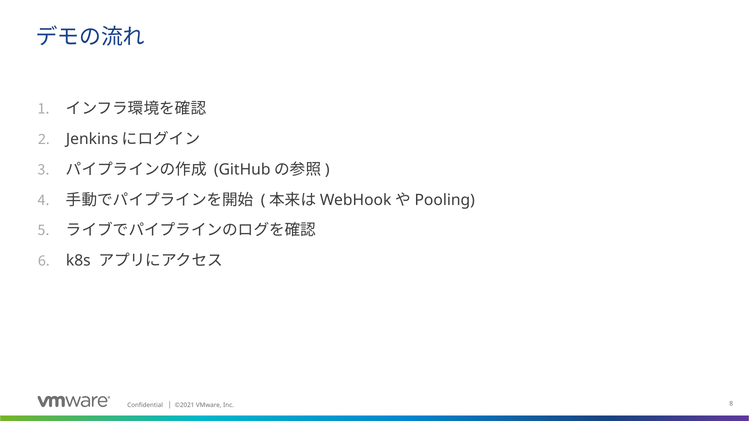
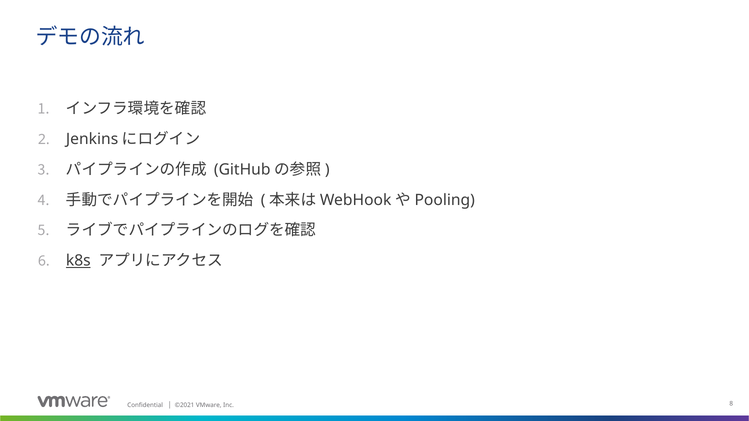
k8s underline: none -> present
